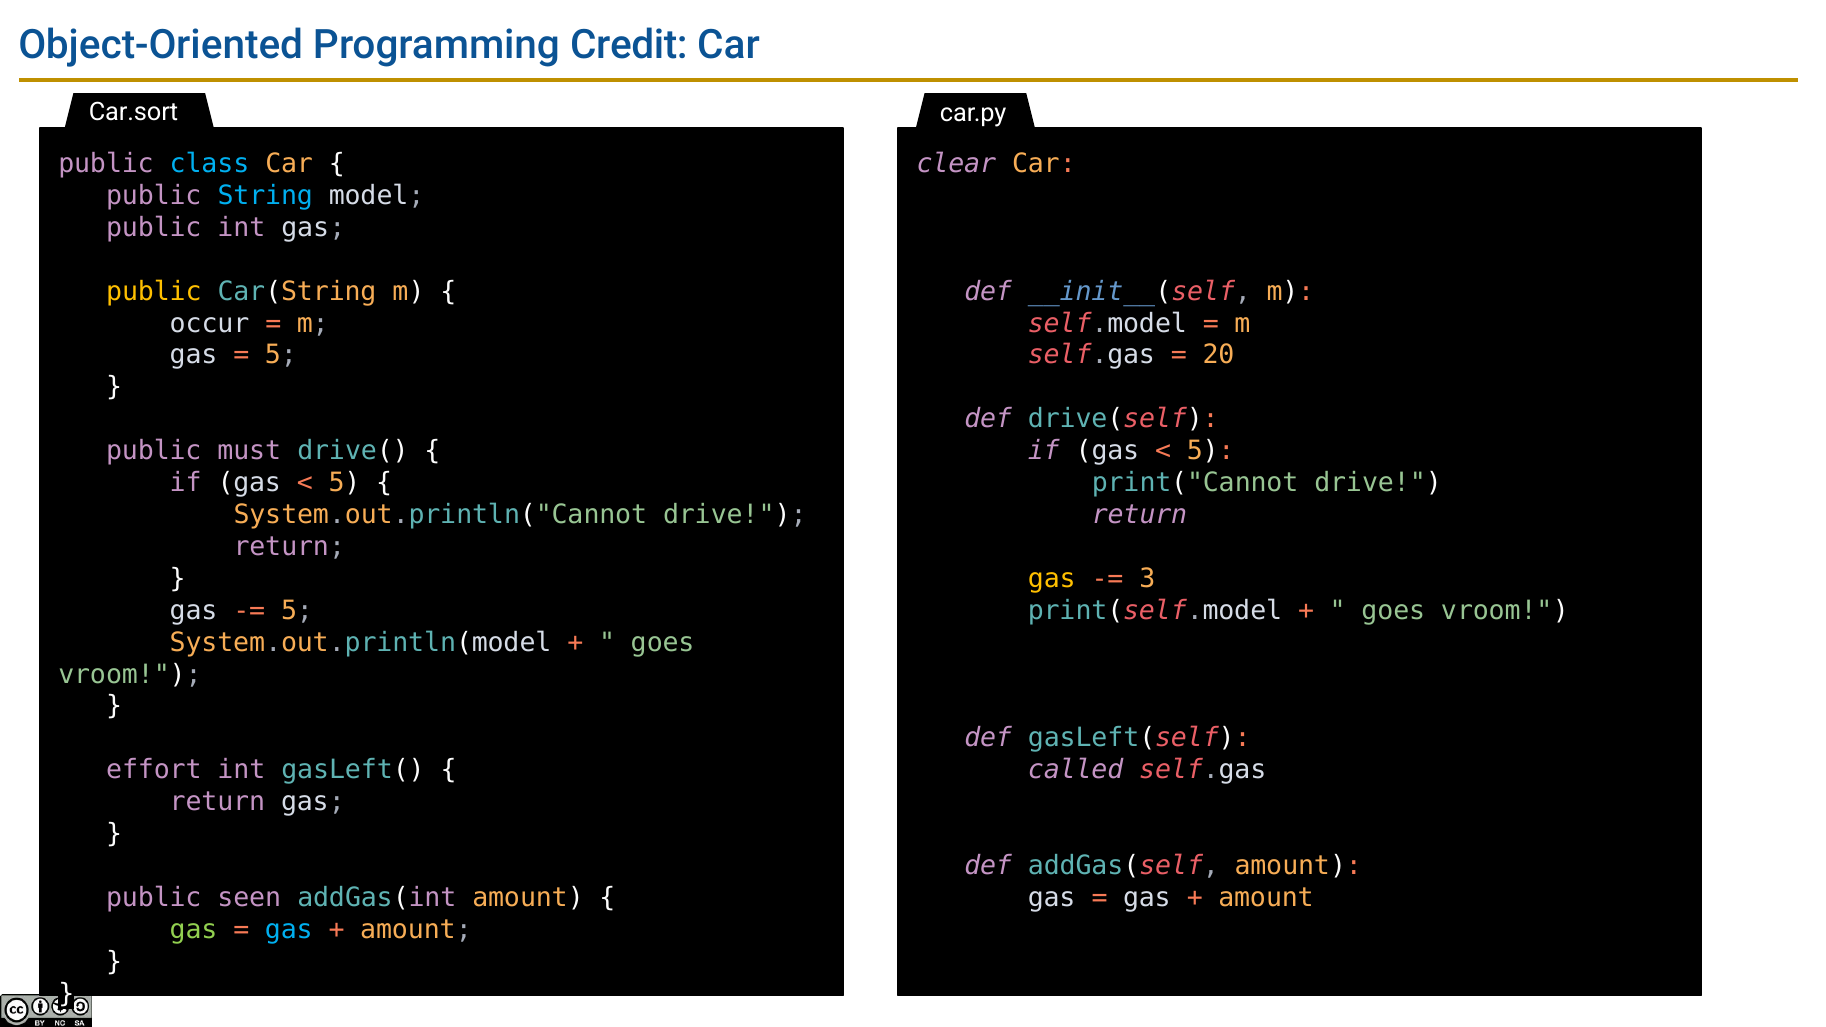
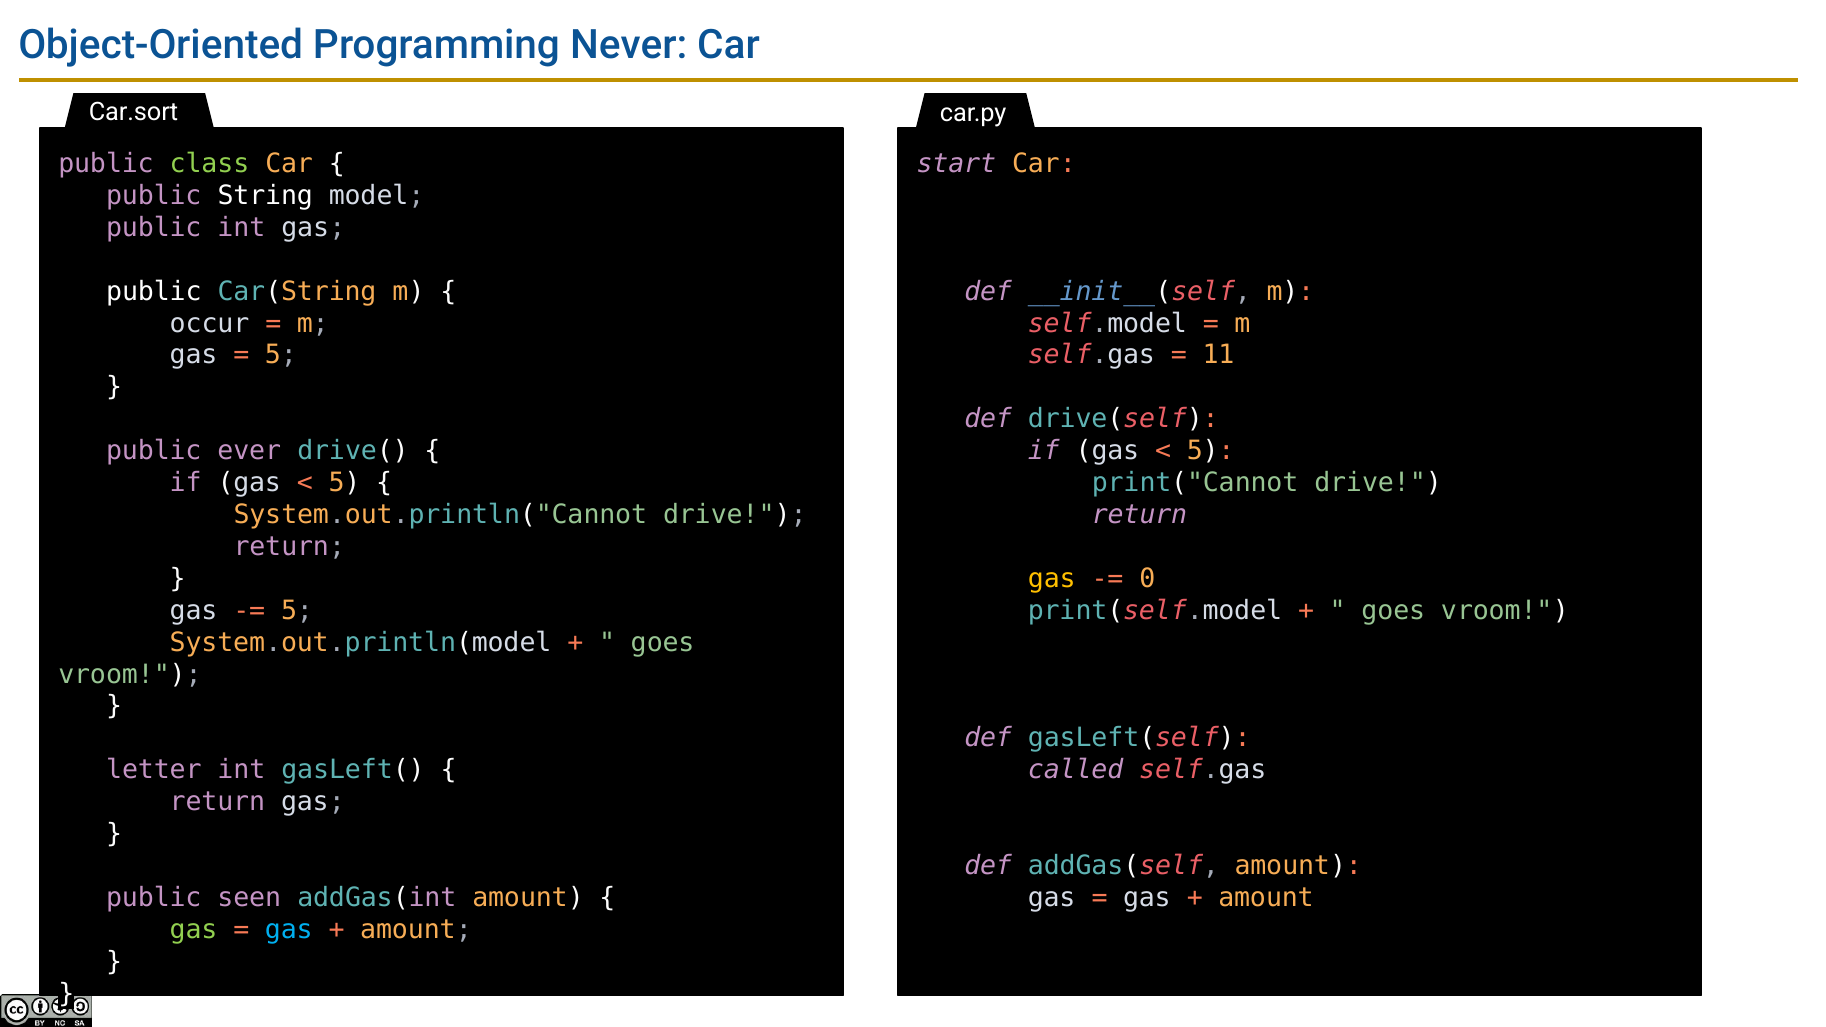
Credit: Credit -> Never
class colour: light blue -> light green
clear: clear -> start
String colour: light blue -> white
public at (154, 291) colour: yellow -> white
20: 20 -> 11
must: must -> ever
3: 3 -> 0
effort: effort -> letter
